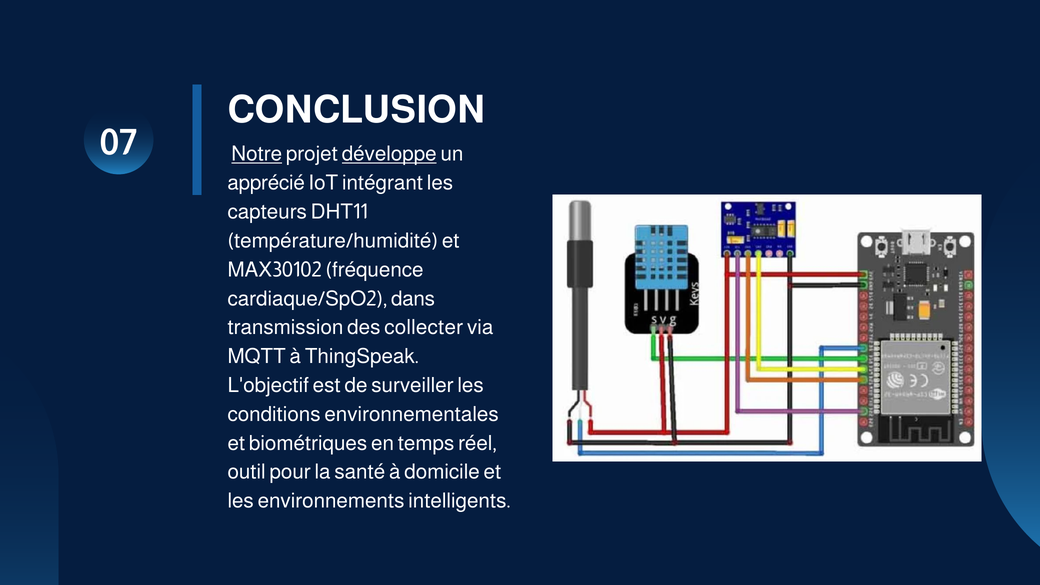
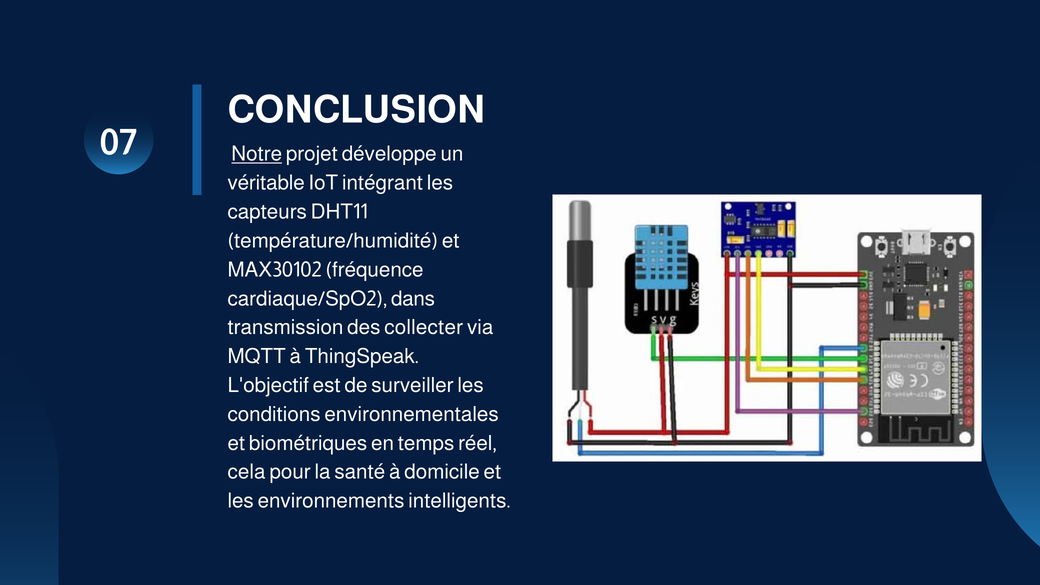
développe underline: present -> none
apprécié: apprécié -> véritable
outil: outil -> cela
